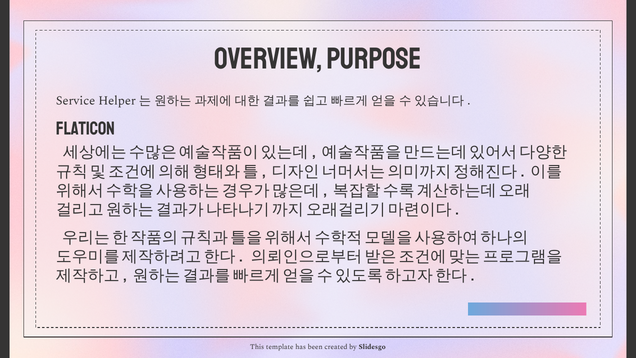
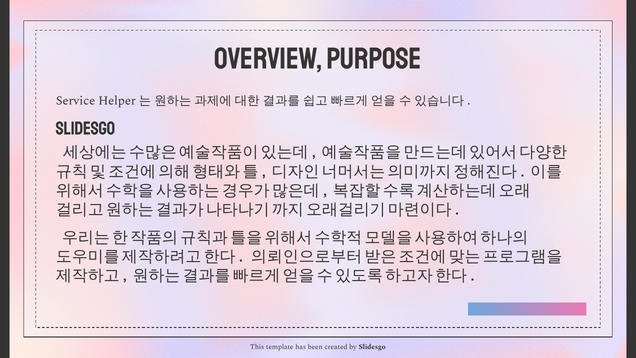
FLATICON at (85, 129): FLATICON -> SLIDESGO
